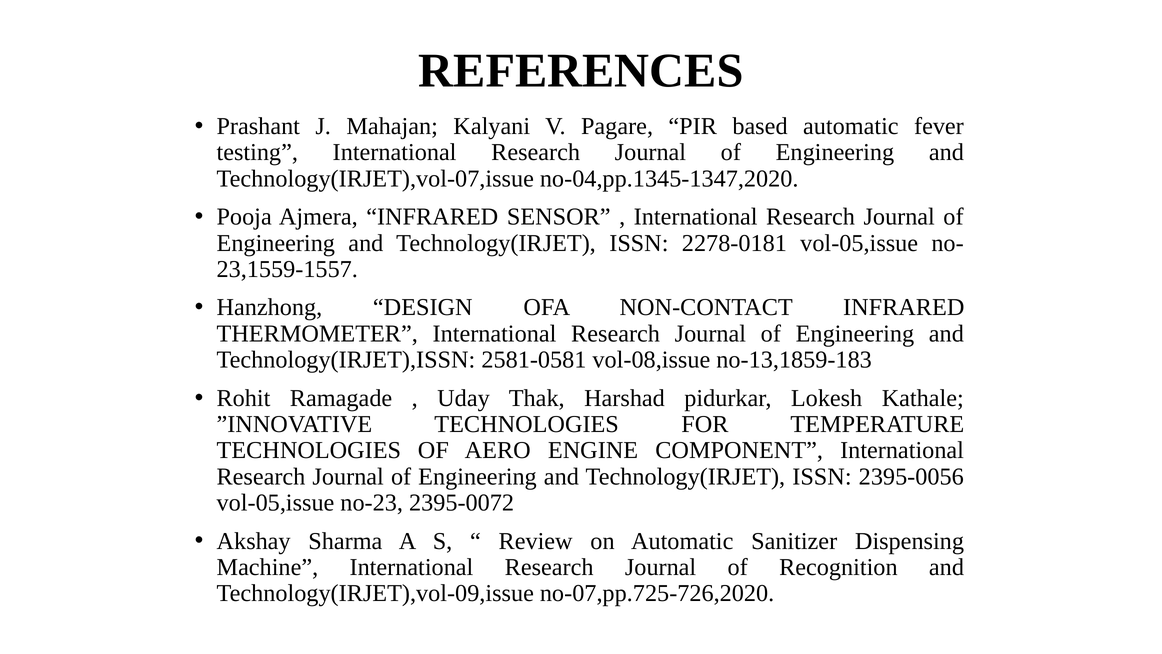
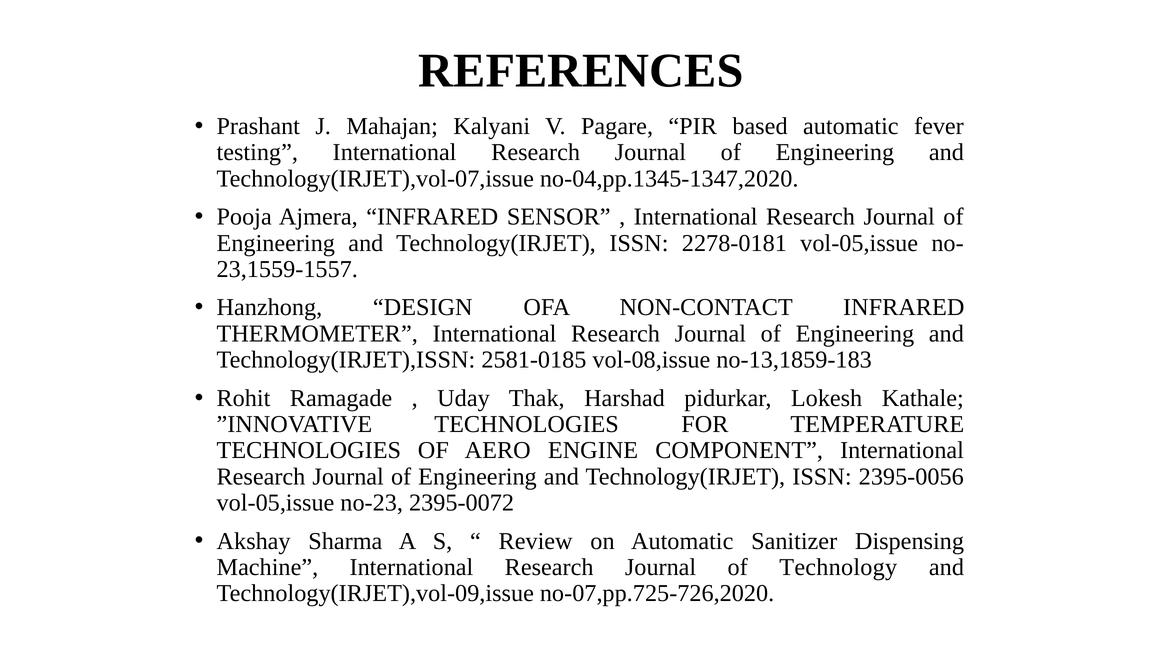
2581-0581: 2581-0581 -> 2581-0185
Recognition: Recognition -> Technology
